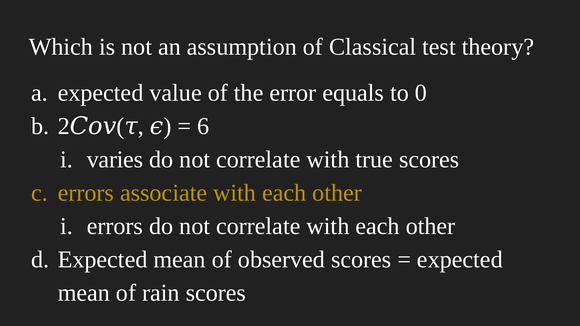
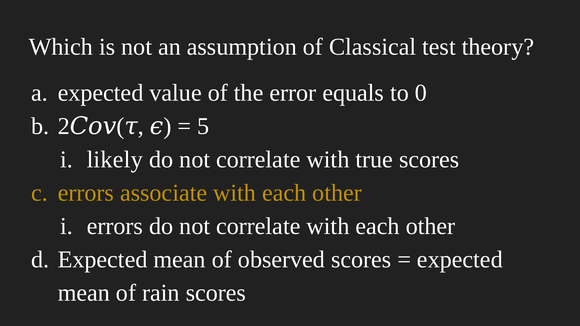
6: 6 -> 5
varies: varies -> likely
